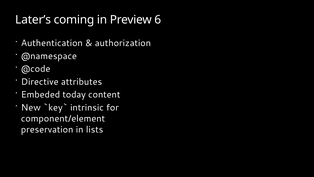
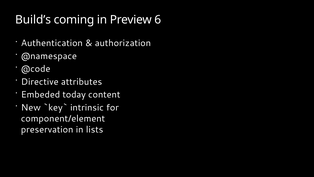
Later’s: Later’s -> Build’s
